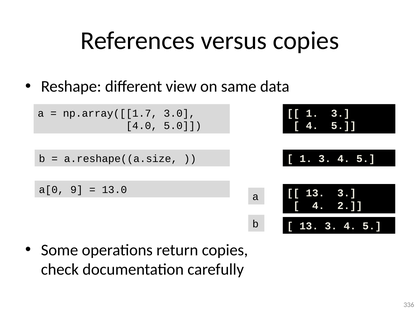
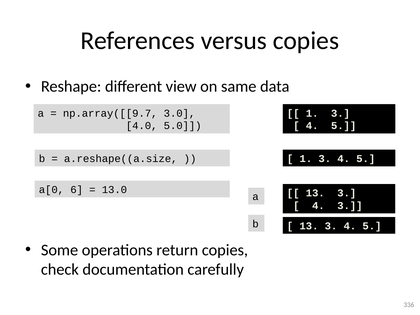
np.array([[1.7: np.array([[1.7 -> np.array([[9.7
9: 9 -> 6
4 2: 2 -> 3
